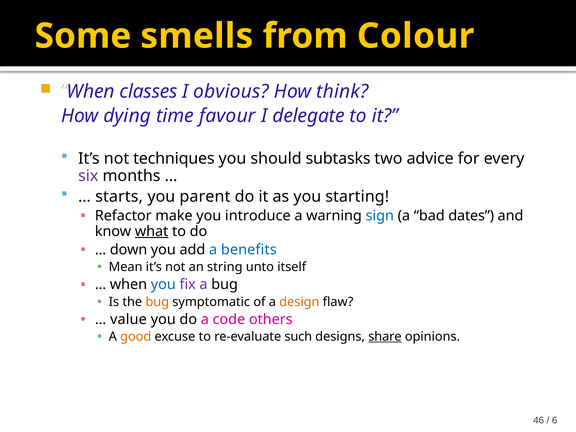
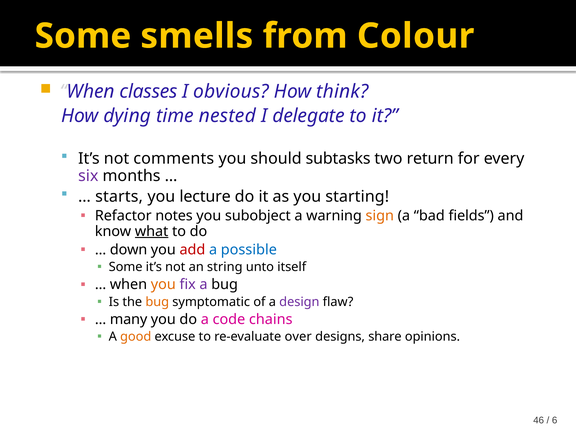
favour: favour -> nested
techniques: techniques -> comments
advice: advice -> return
parent: parent -> lecture
make: make -> notes
introduce: introduce -> subobject
sign colour: blue -> orange
dates: dates -> fields
add colour: black -> red
benefits: benefits -> possible
Mean at (126, 267): Mean -> Some
you at (163, 285) colour: blue -> orange
design colour: orange -> purple
value: value -> many
others: others -> chains
such: such -> over
share underline: present -> none
